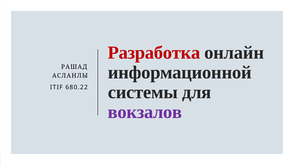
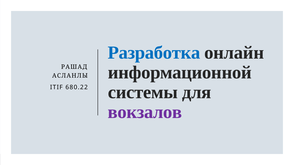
Разработка colour: red -> blue
